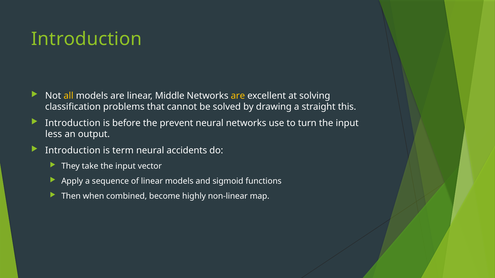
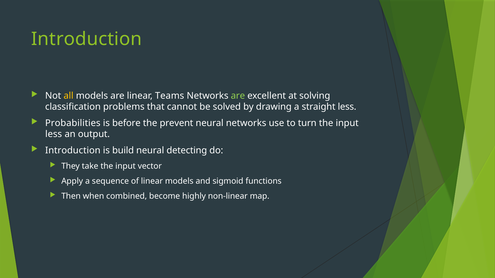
Middle: Middle -> Teams
are at (238, 96) colour: yellow -> light green
straight this: this -> less
Introduction at (73, 123): Introduction -> Probabilities
term: term -> build
accidents: accidents -> detecting
